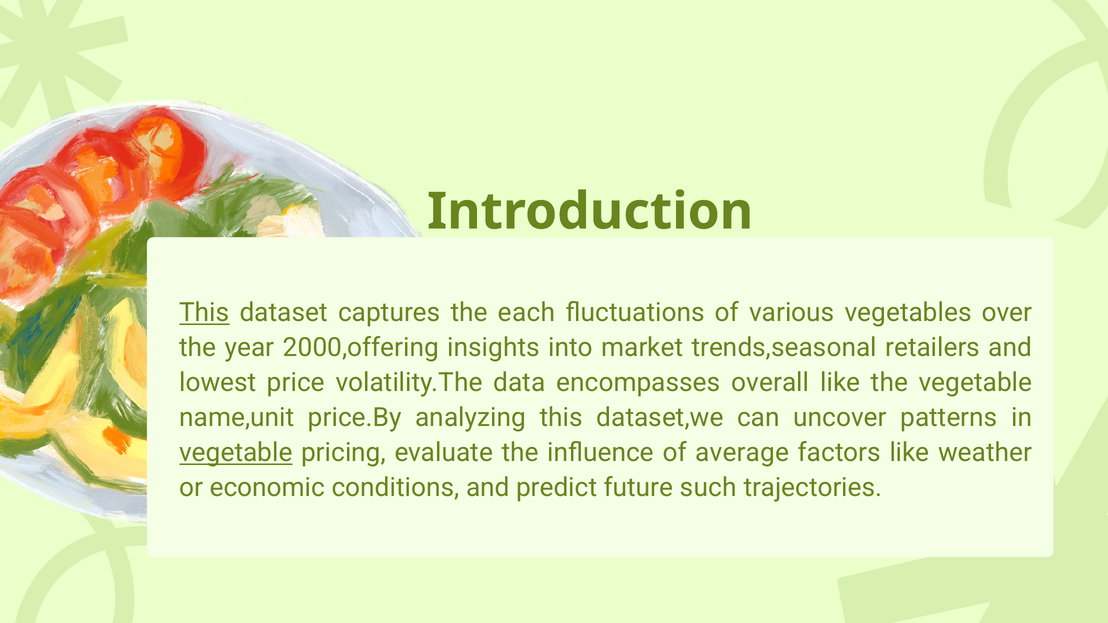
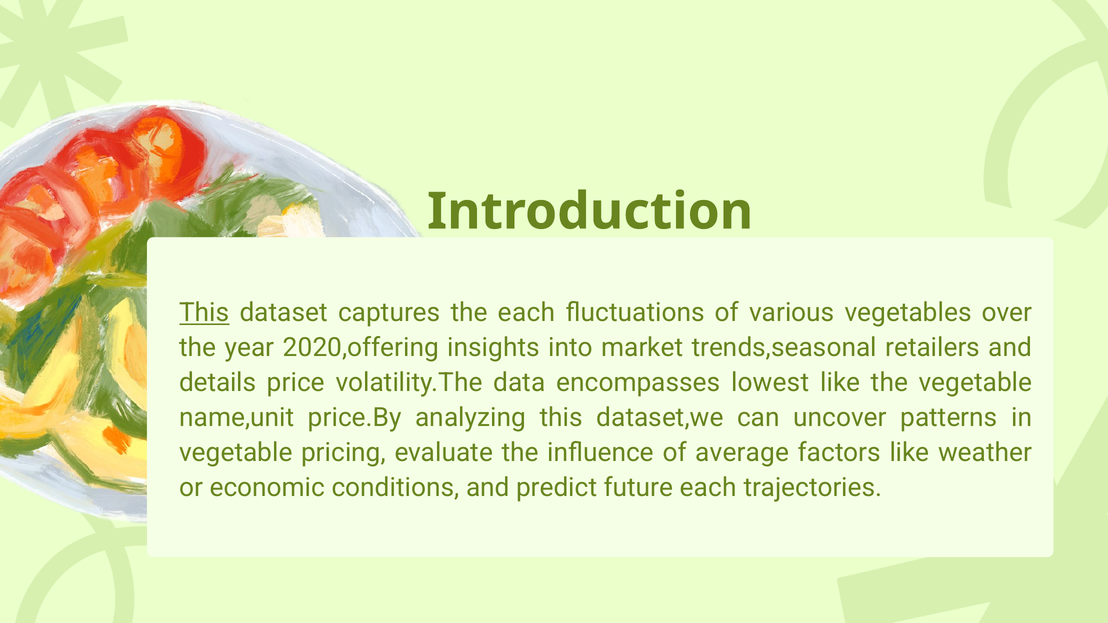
2000,offering: 2000,offering -> 2020,offering
lowest: lowest -> details
overall: overall -> lowest
vegetable at (236, 453) underline: present -> none
future such: such -> each
